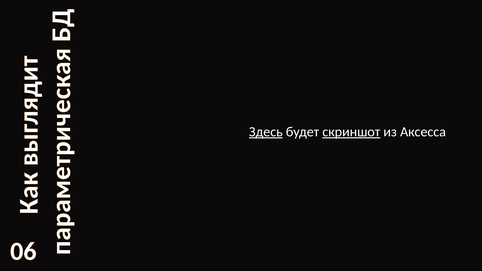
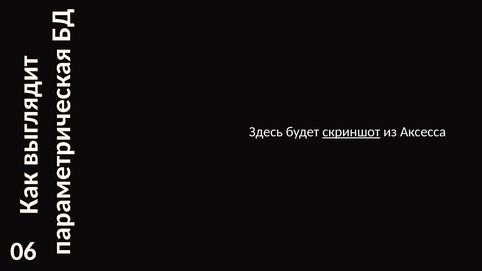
Здесь underline: present -> none
